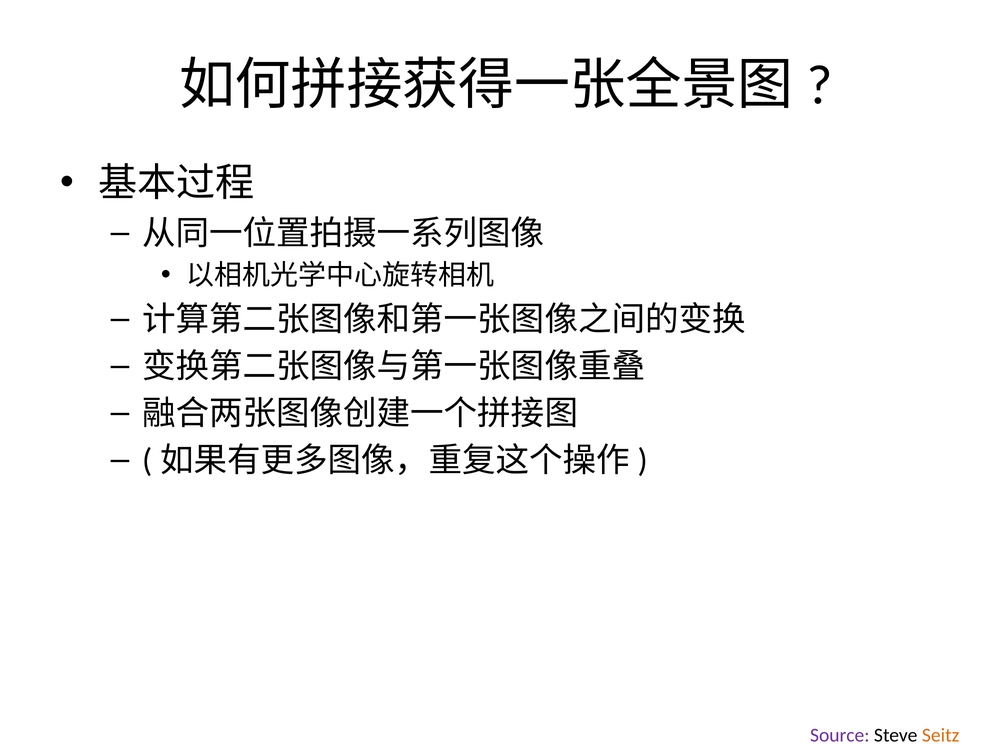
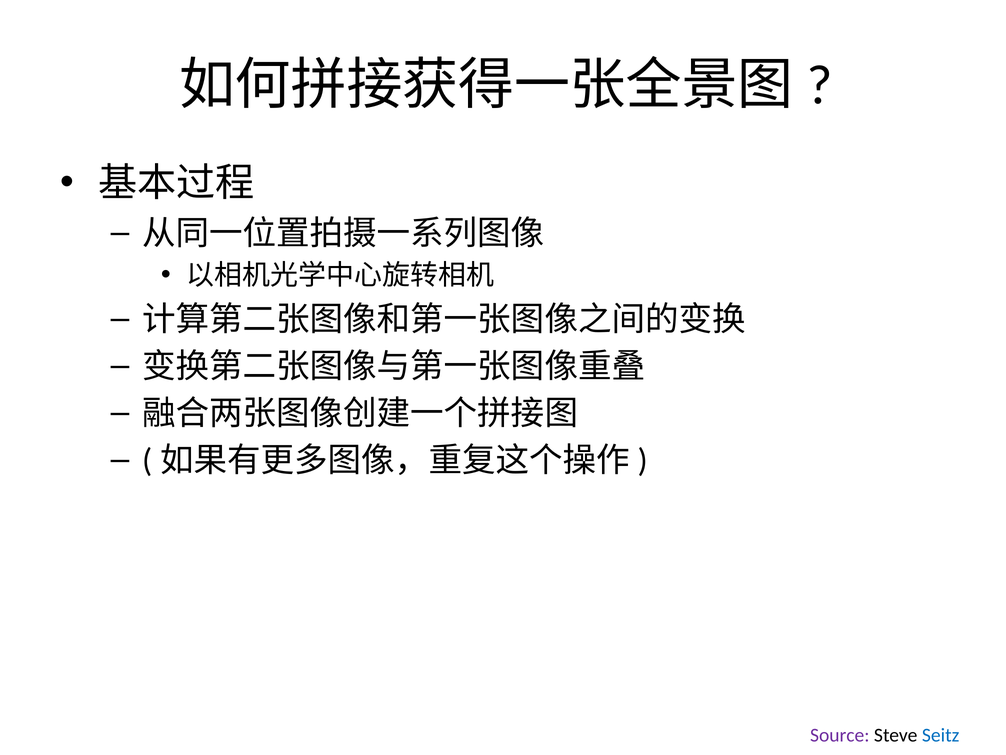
Seitz colour: orange -> blue
